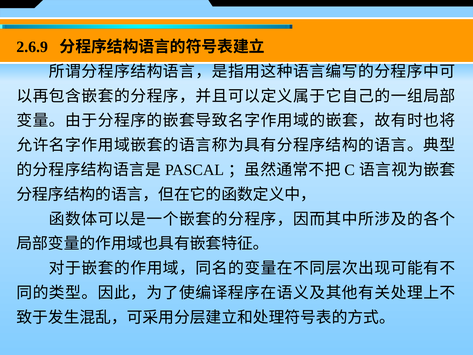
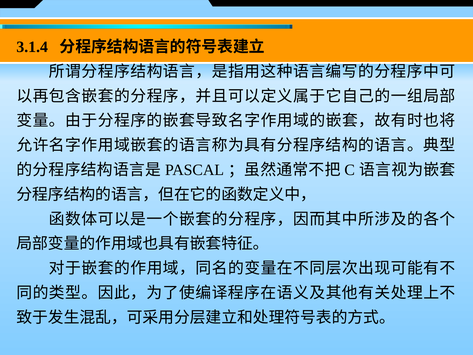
2.6.9: 2.6.9 -> 3.1.4
